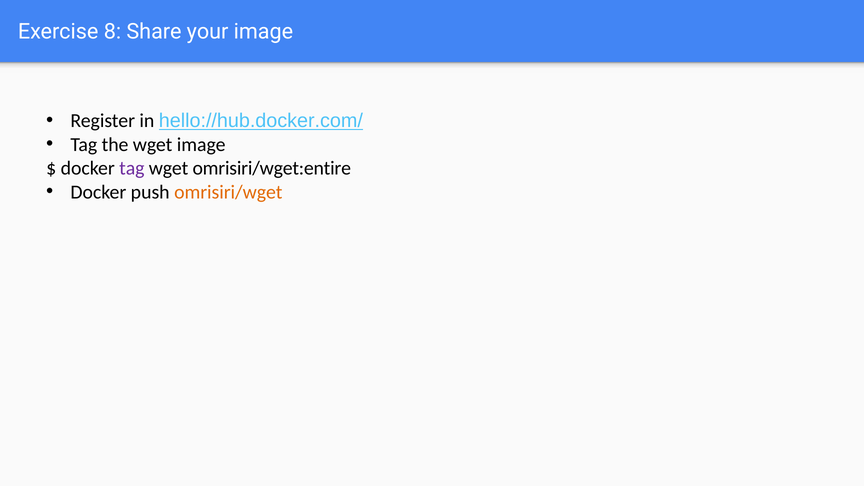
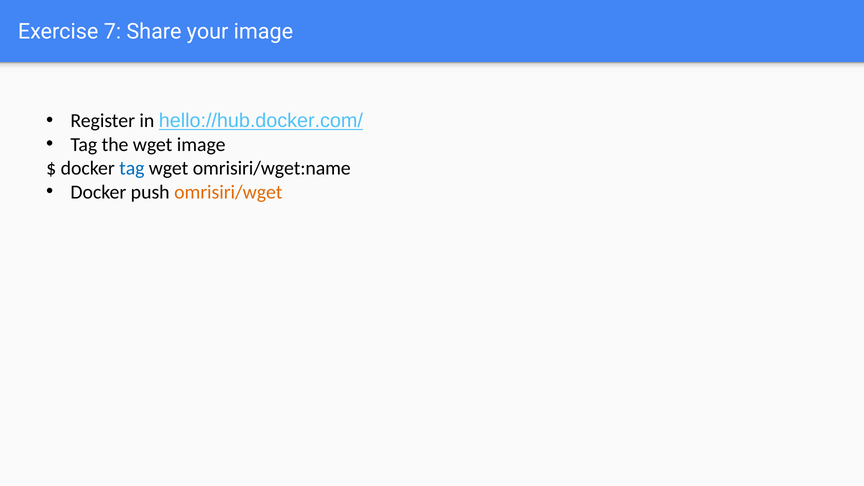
8: 8 -> 7
tag at (132, 168) colour: purple -> blue
omrisiri/wget:entire: omrisiri/wget:entire -> omrisiri/wget:name
